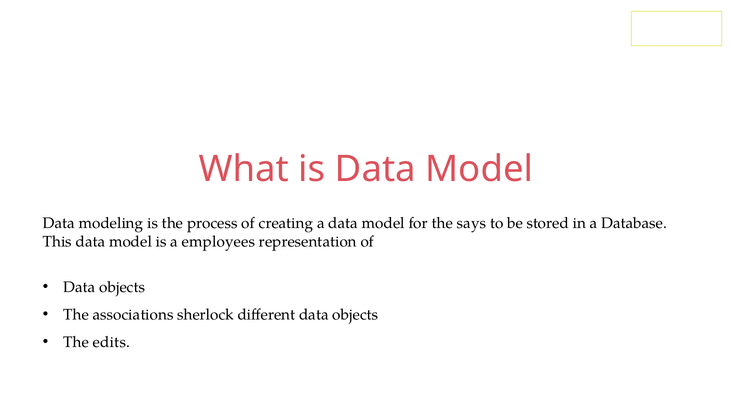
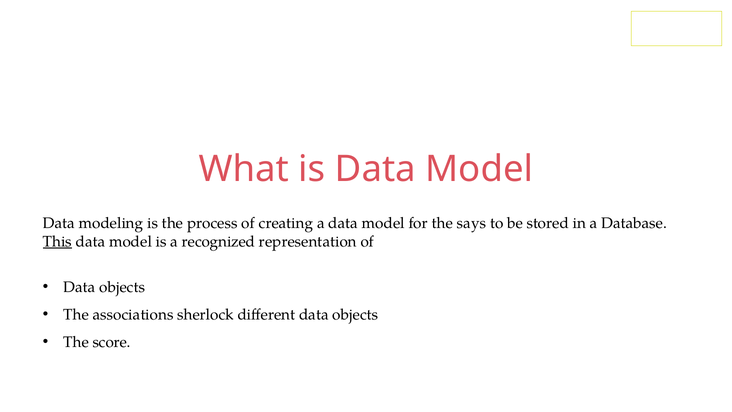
This underline: none -> present
employees: employees -> recognized
edits: edits -> score
